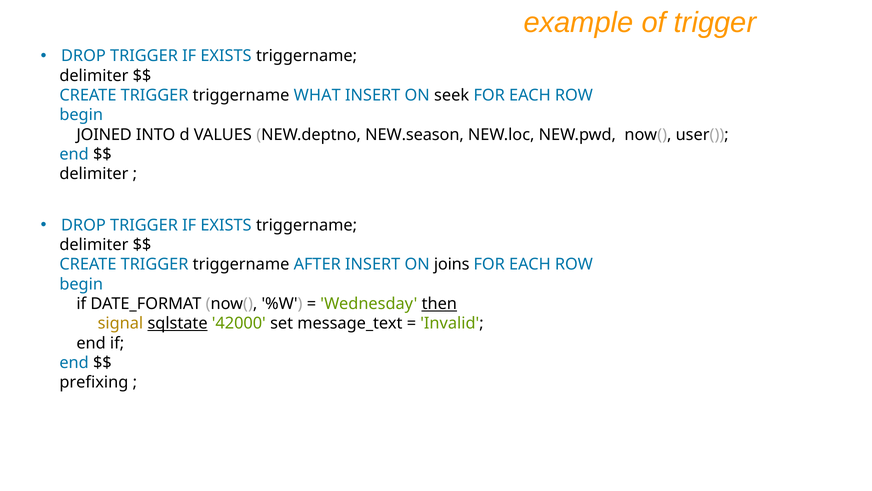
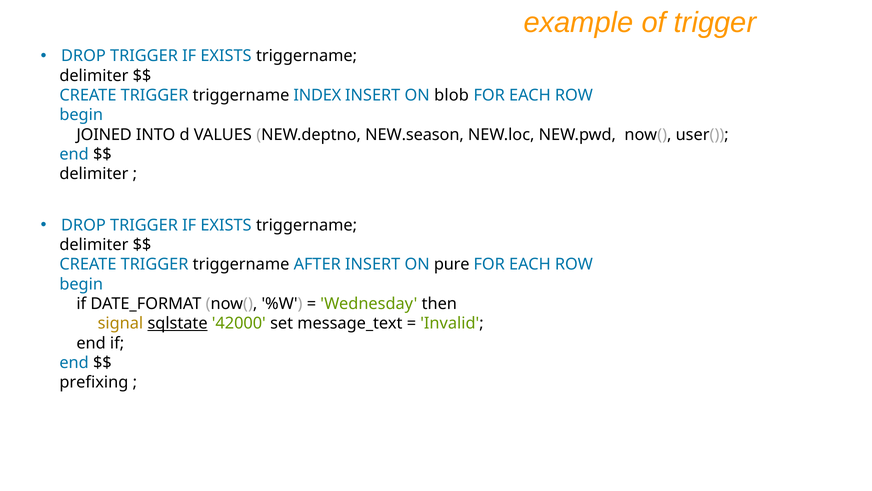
WHAT: WHAT -> INDEX
seek: seek -> blob
joins: joins -> pure
then underline: present -> none
